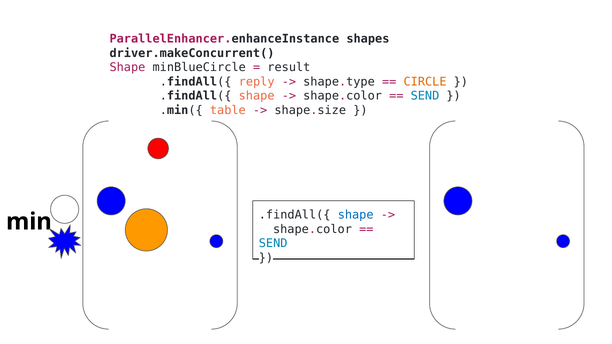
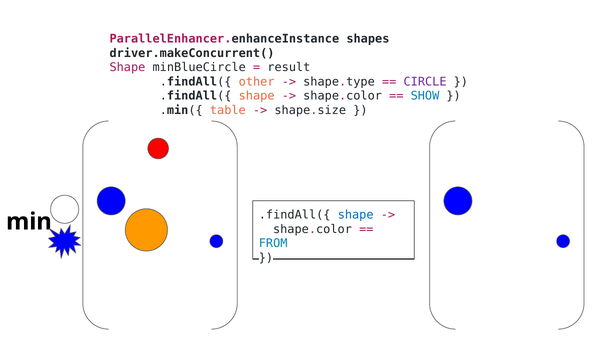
reply: reply -> other
CIRCLE colour: orange -> purple
SEND at (425, 96): SEND -> SHOW
SEND at (273, 244): SEND -> FROM
